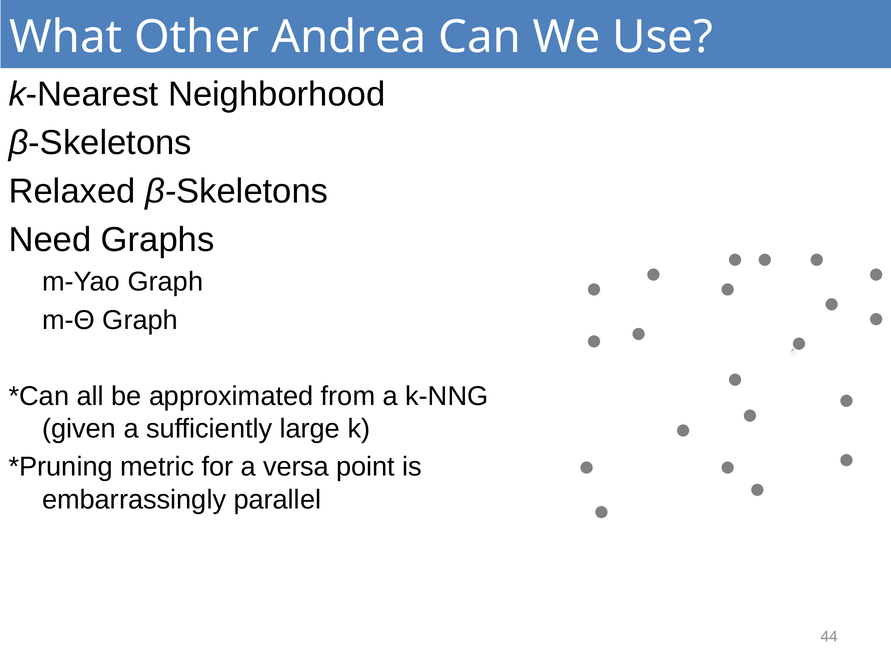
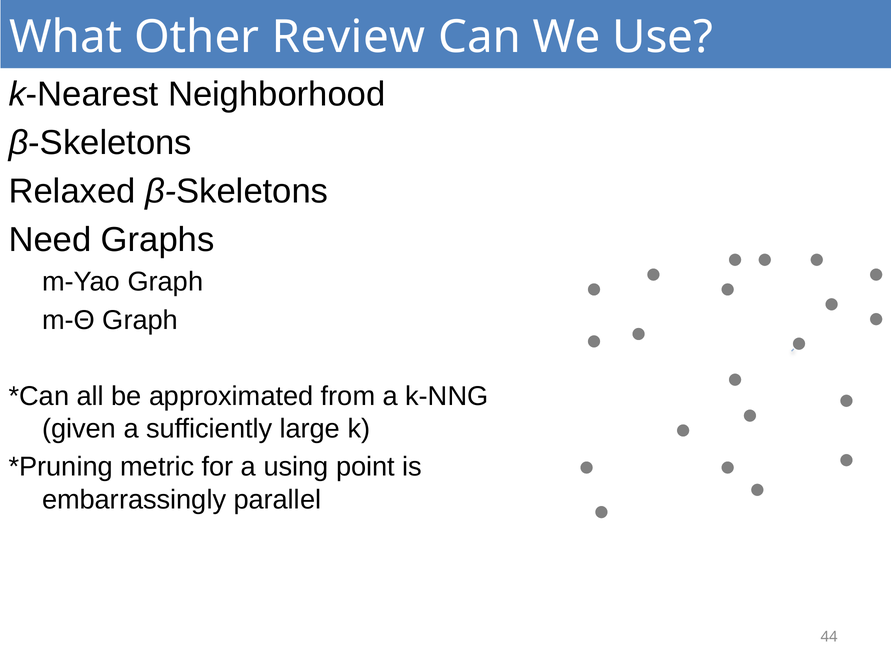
Andrea: Andrea -> Review
versa: versa -> using
